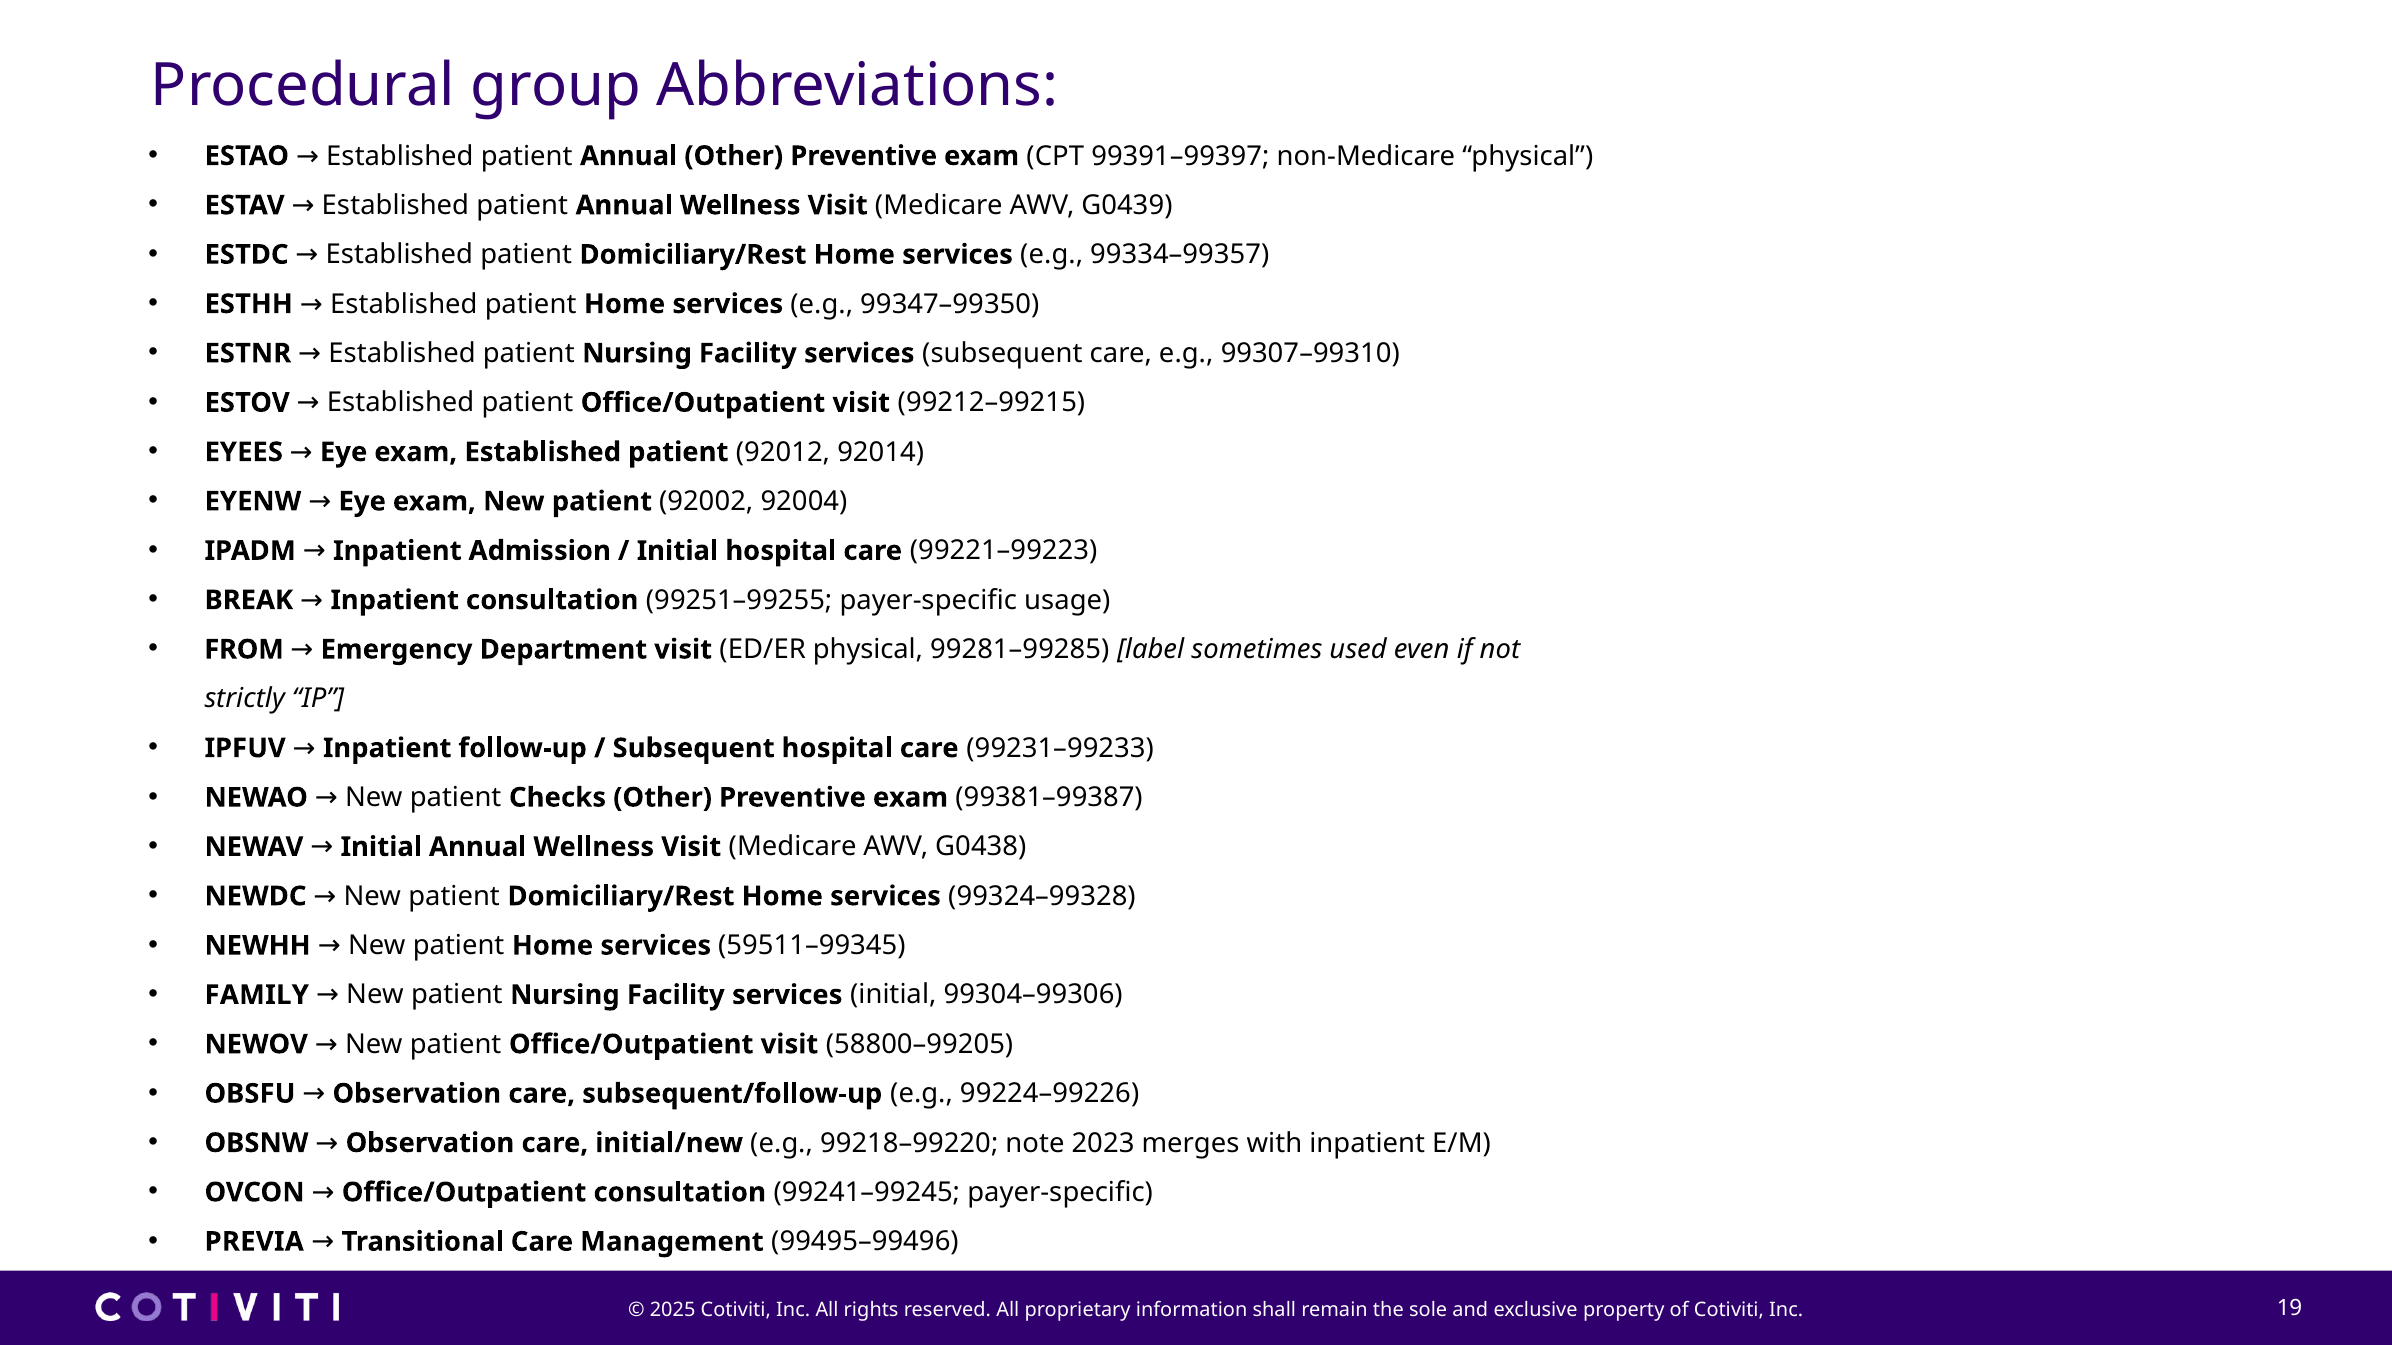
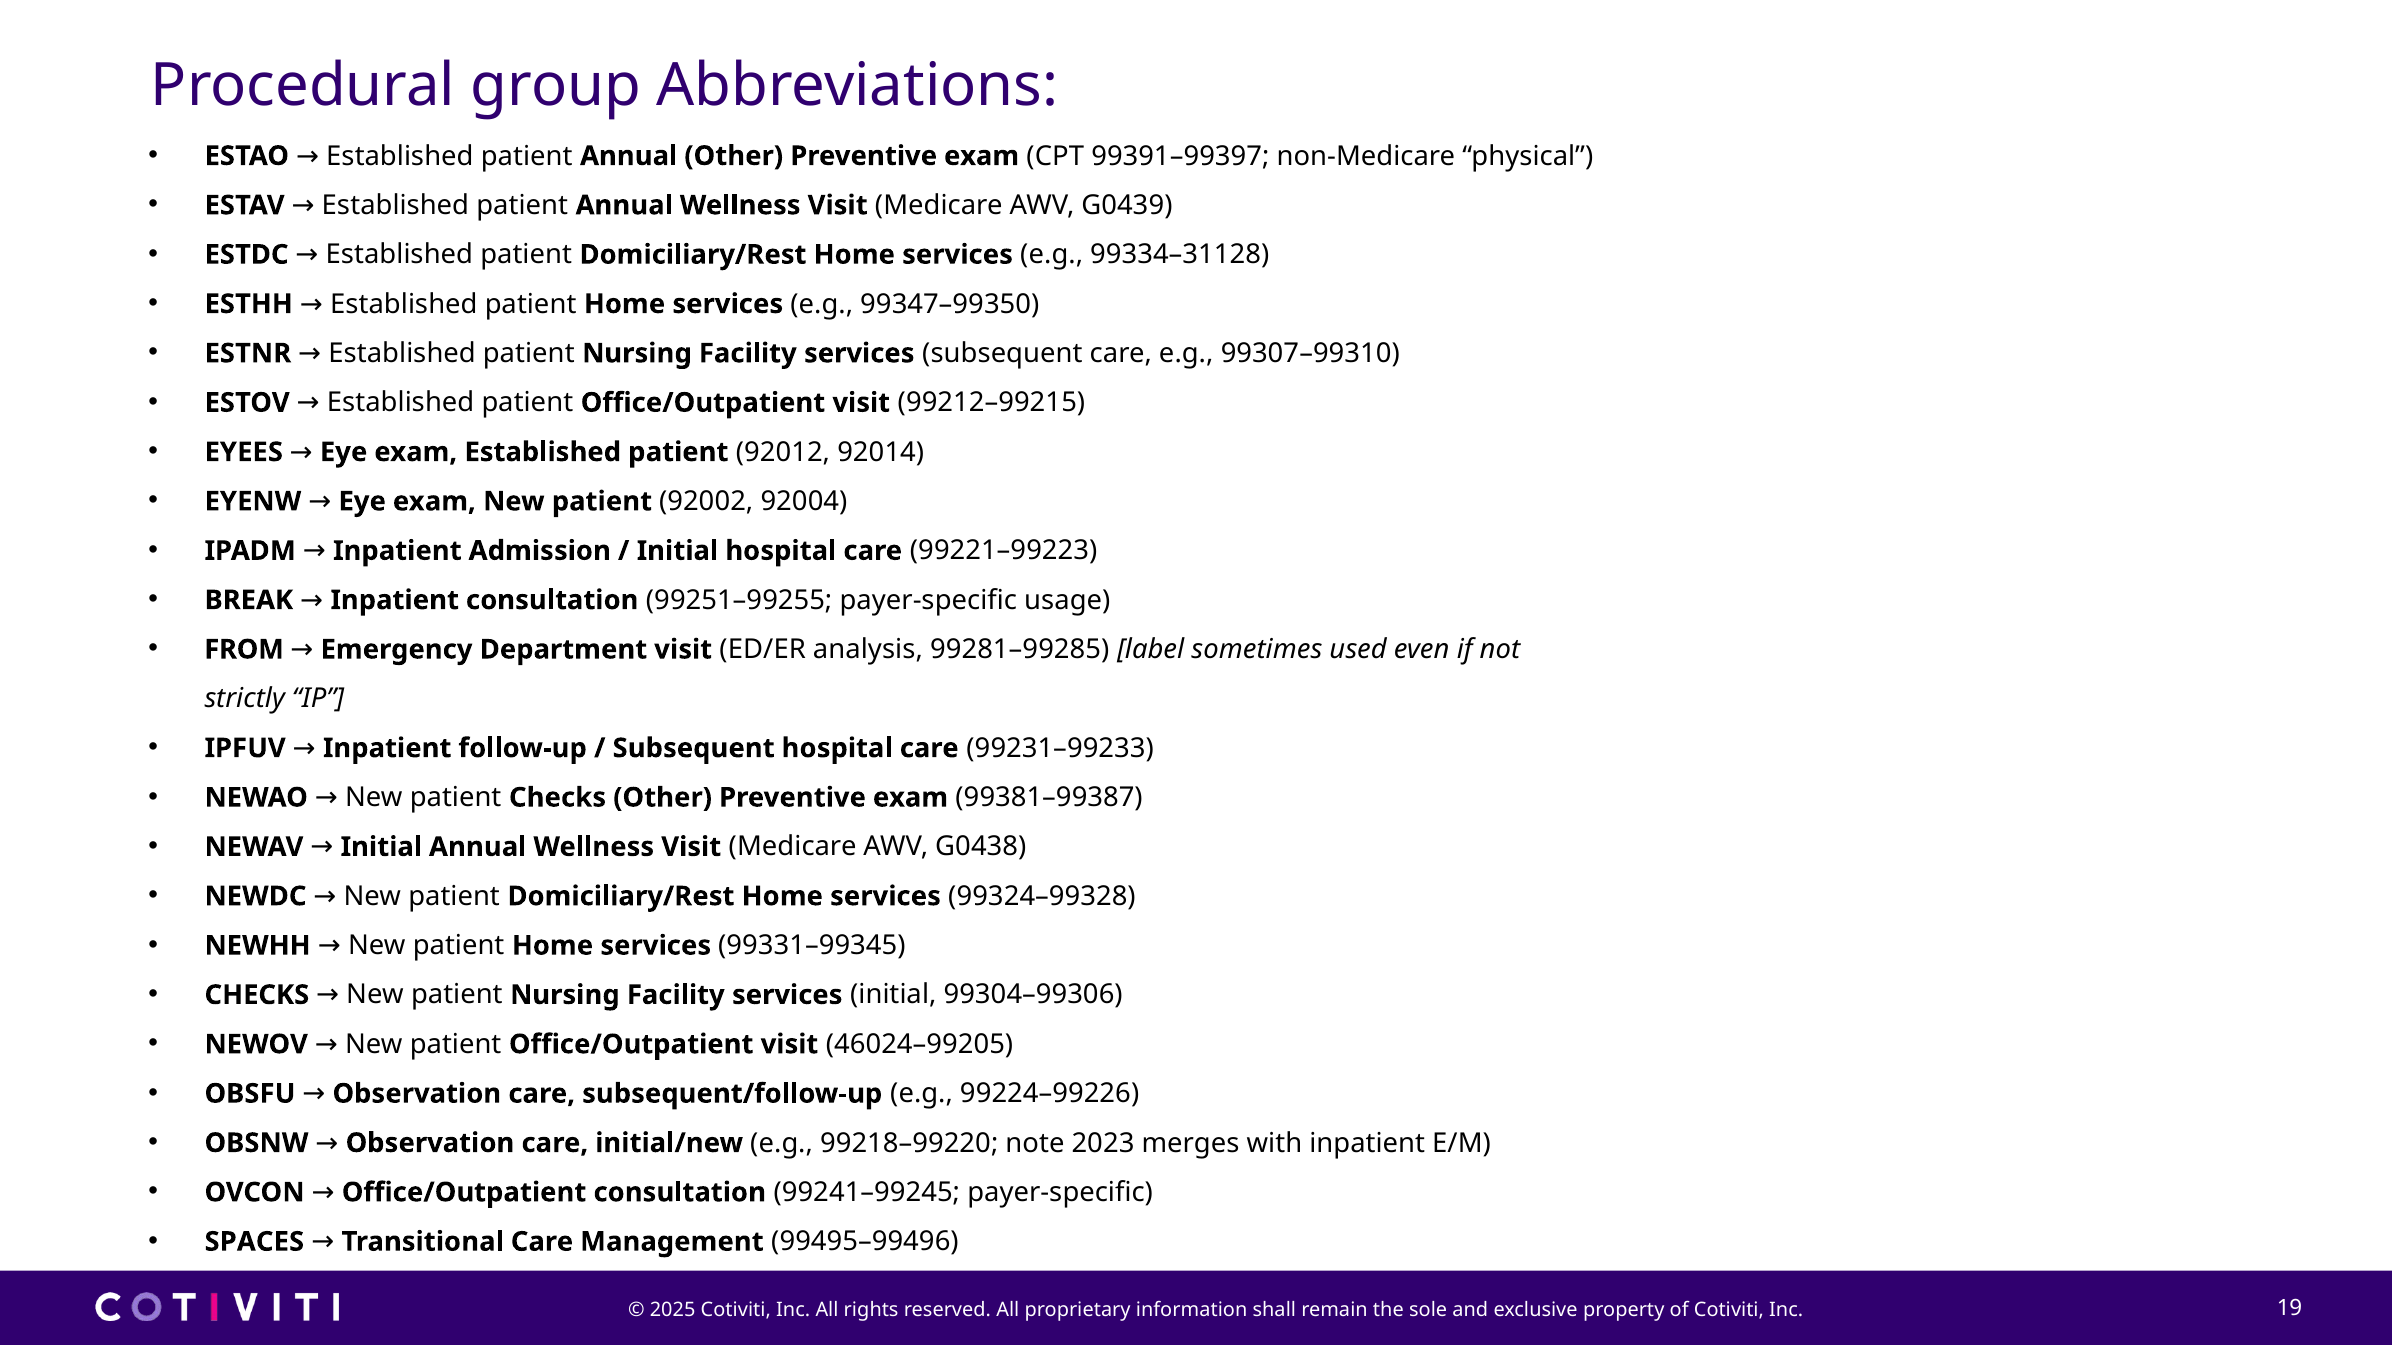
99334–99357: 99334–99357 -> 99334–31128
ED/ER physical: physical -> analysis
59511–99345: 59511–99345 -> 99331–99345
FAMILY at (257, 995): FAMILY -> CHECKS
58800–99205: 58800–99205 -> 46024–99205
PREVIA: PREVIA -> SPACES
